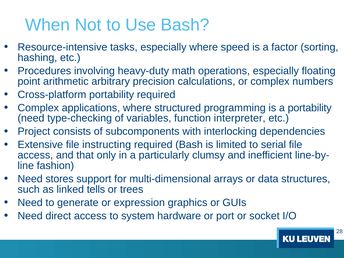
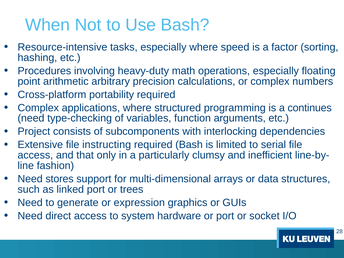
a portability: portability -> continues
interpreter: interpreter -> arguments
linked tells: tells -> port
